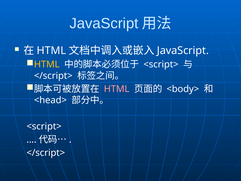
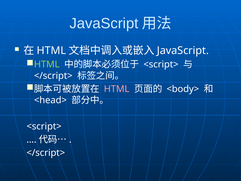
HTML at (47, 64) colour: yellow -> light green
